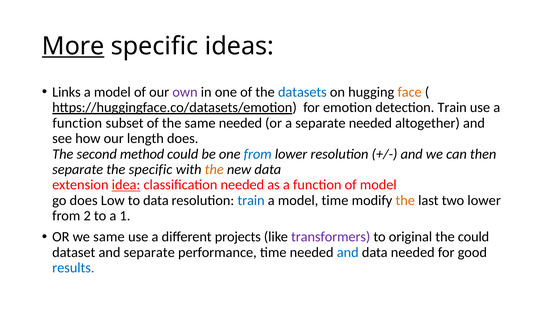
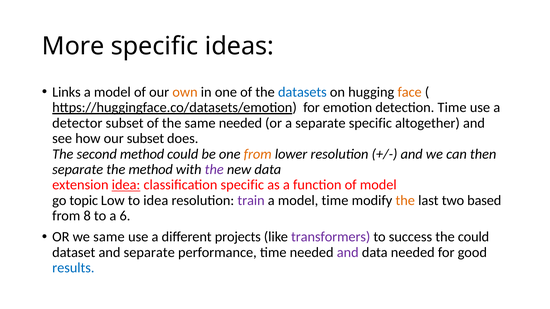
More underline: present -> none
own colour: purple -> orange
detection Train: Train -> Time
function at (77, 123): function -> detector
separate needed: needed -> specific
our length: length -> subset
from at (258, 154) colour: blue -> orange
the specific: specific -> method
the at (214, 170) colour: orange -> purple
classification needed: needed -> specific
go does: does -> topic
to data: data -> idea
train at (251, 201) colour: blue -> purple
two lower: lower -> based
2: 2 -> 8
1: 1 -> 6
original: original -> success
and at (348, 253) colour: blue -> purple
